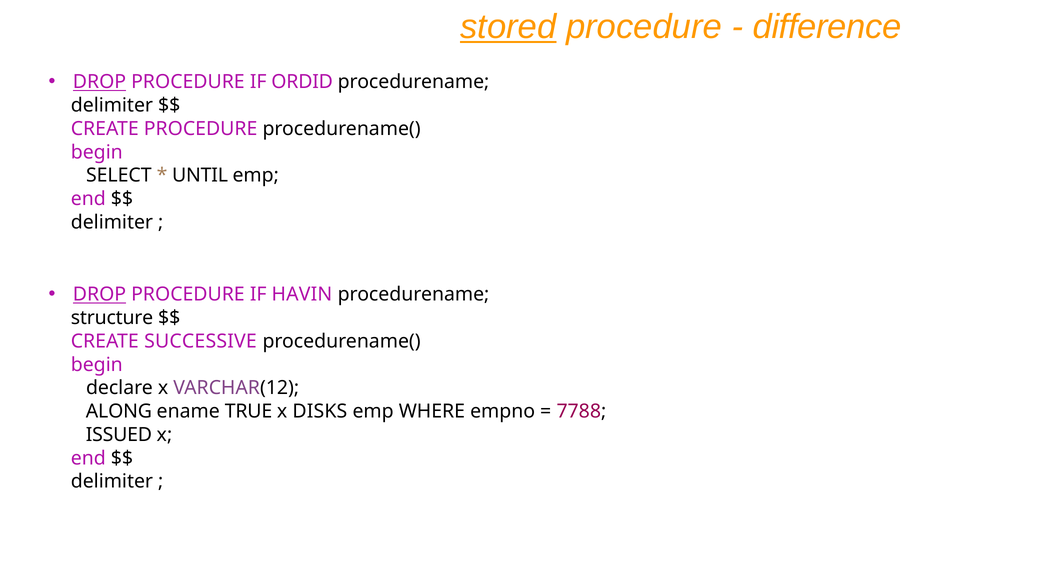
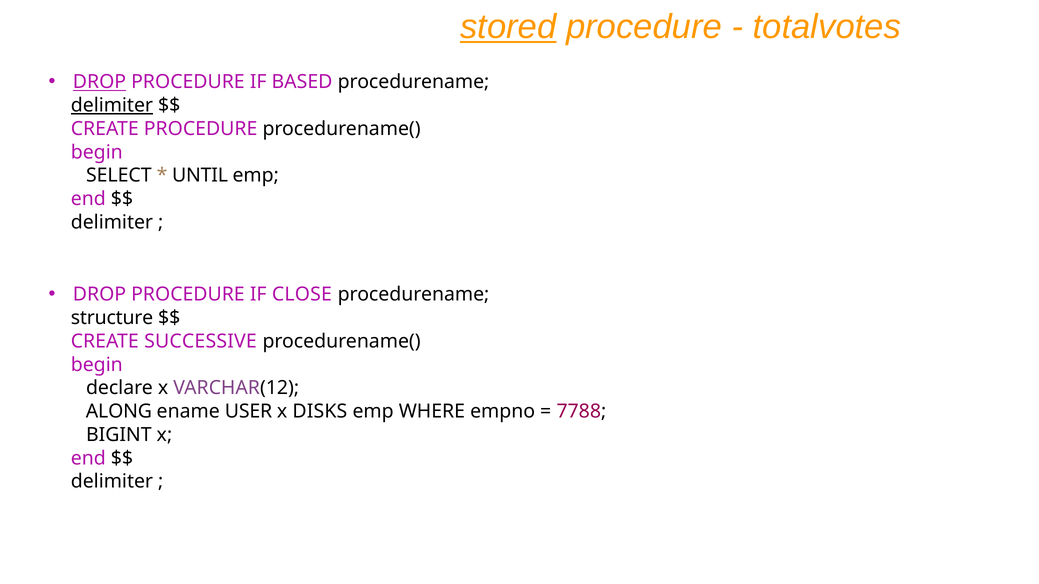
difference: difference -> totalvotes
ORDID: ORDID -> BASED
delimiter at (112, 105) underline: none -> present
DROP at (99, 295) underline: present -> none
HAVIN: HAVIN -> CLOSE
TRUE: TRUE -> USER
ISSUED: ISSUED -> BIGINT
